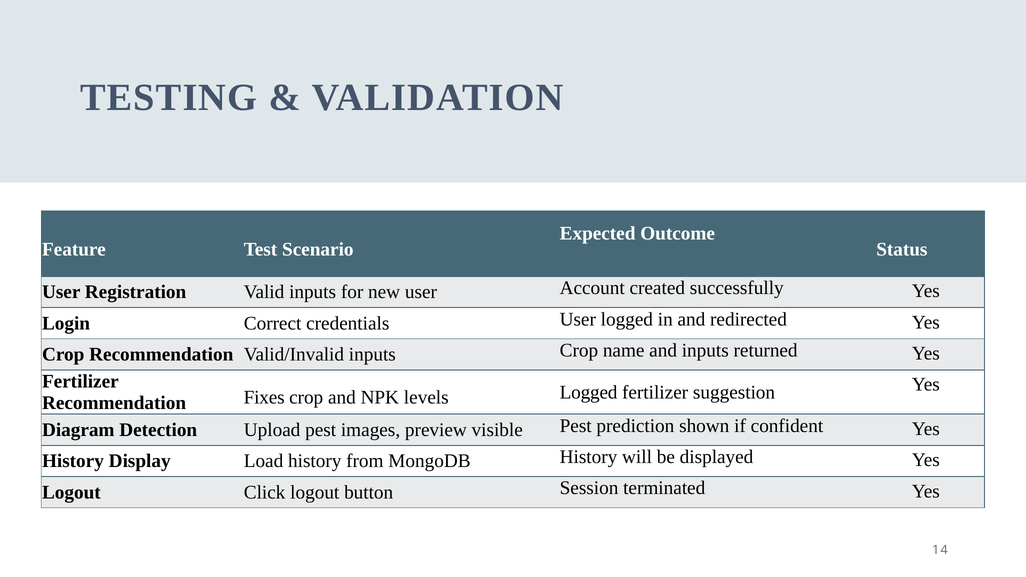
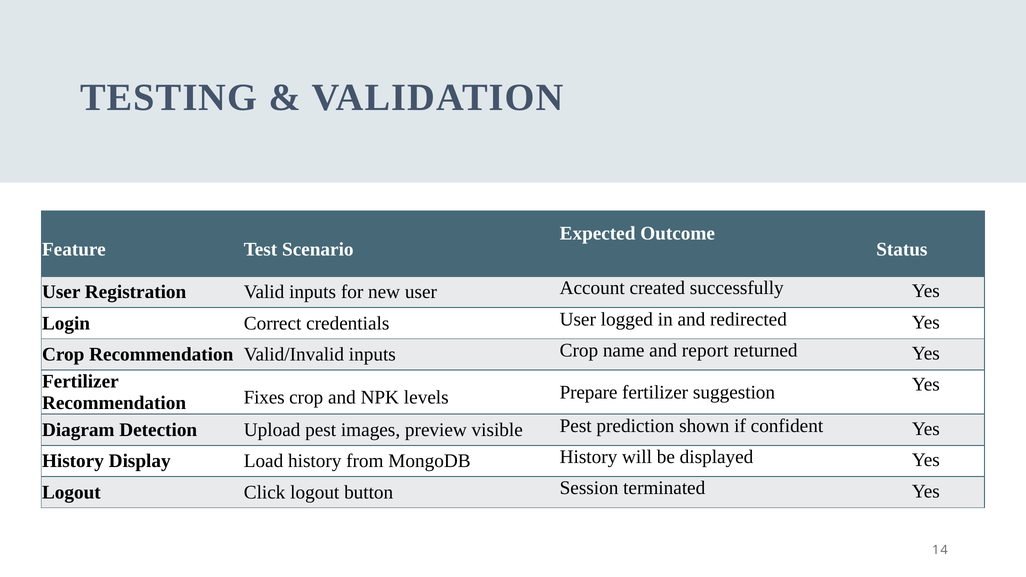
and inputs: inputs -> report
levels Logged: Logged -> Prepare
